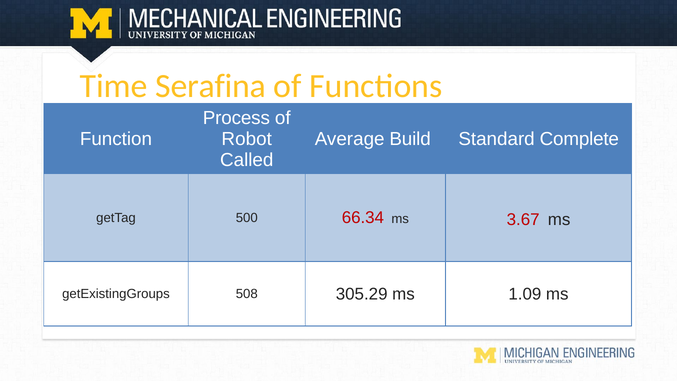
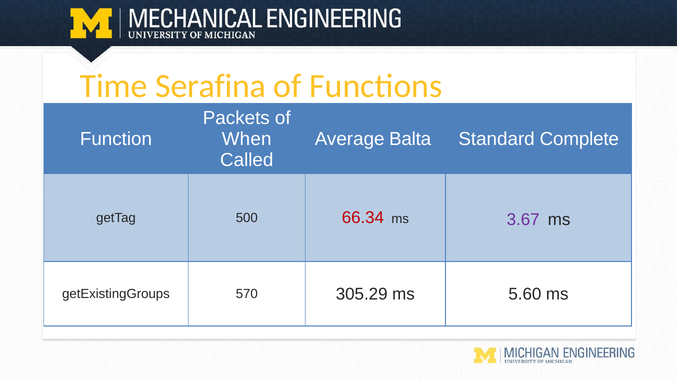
Process: Process -> Packets
Robot: Robot -> When
Build: Build -> Balta
3.67 colour: red -> purple
508: 508 -> 570
1.09: 1.09 -> 5.60
